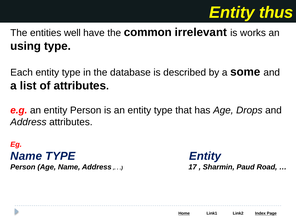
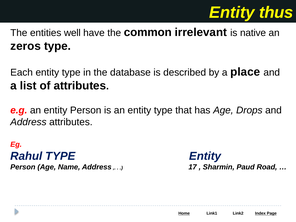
works: works -> native
using: using -> zeros
some: some -> place
Name at (26, 156): Name -> Rahul
